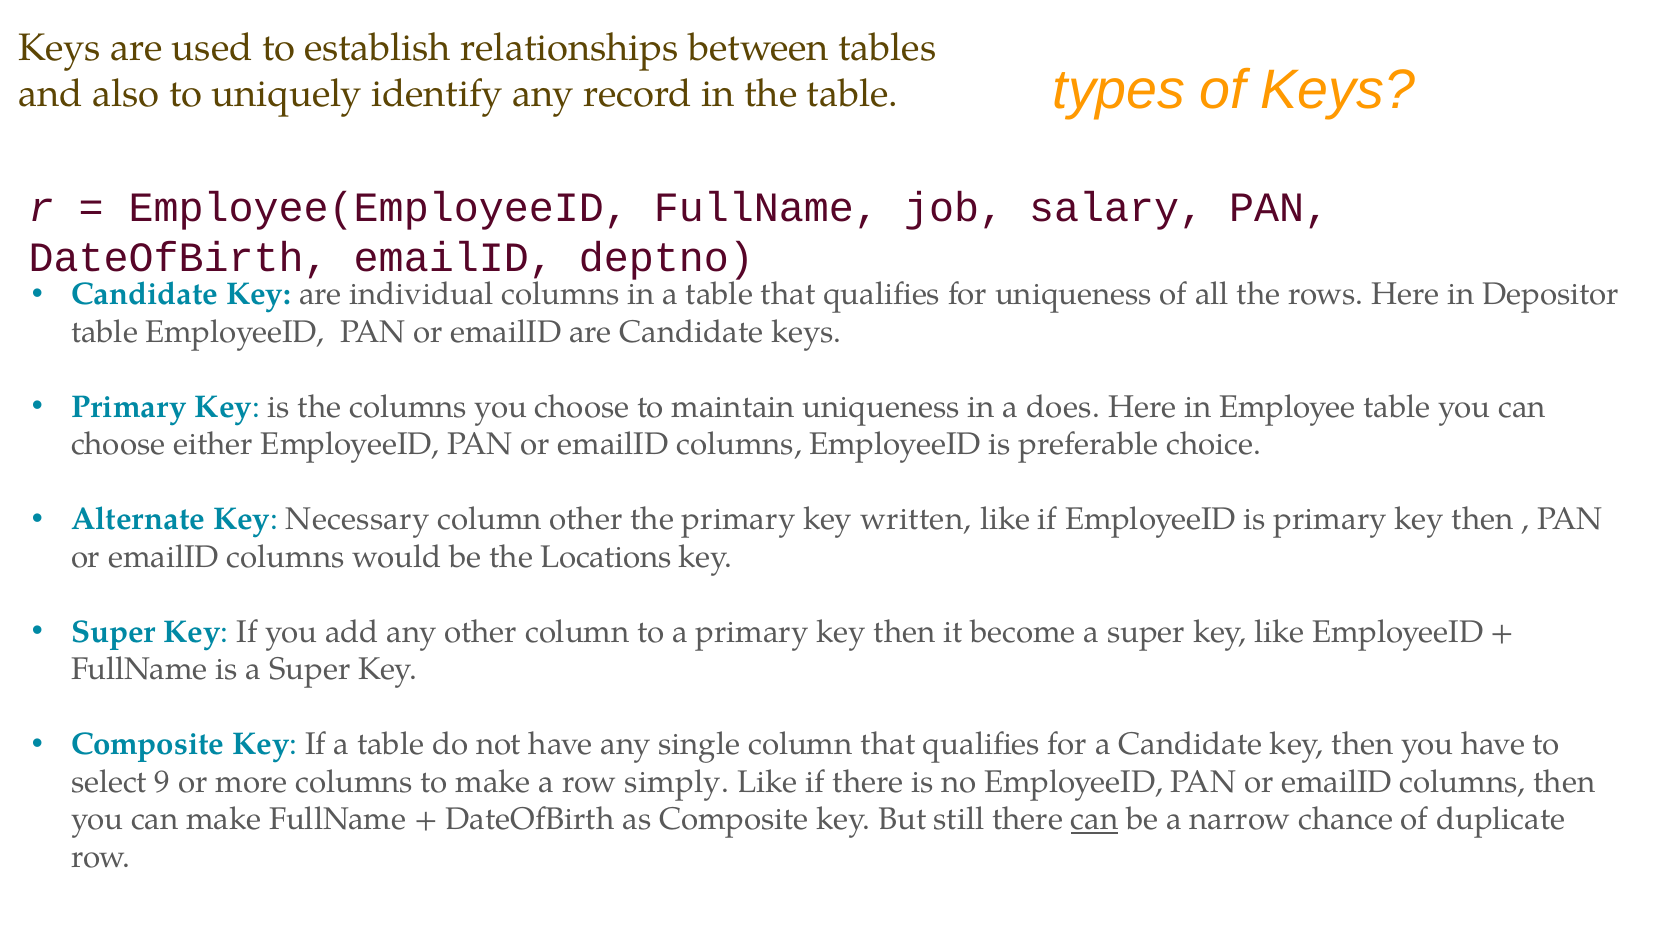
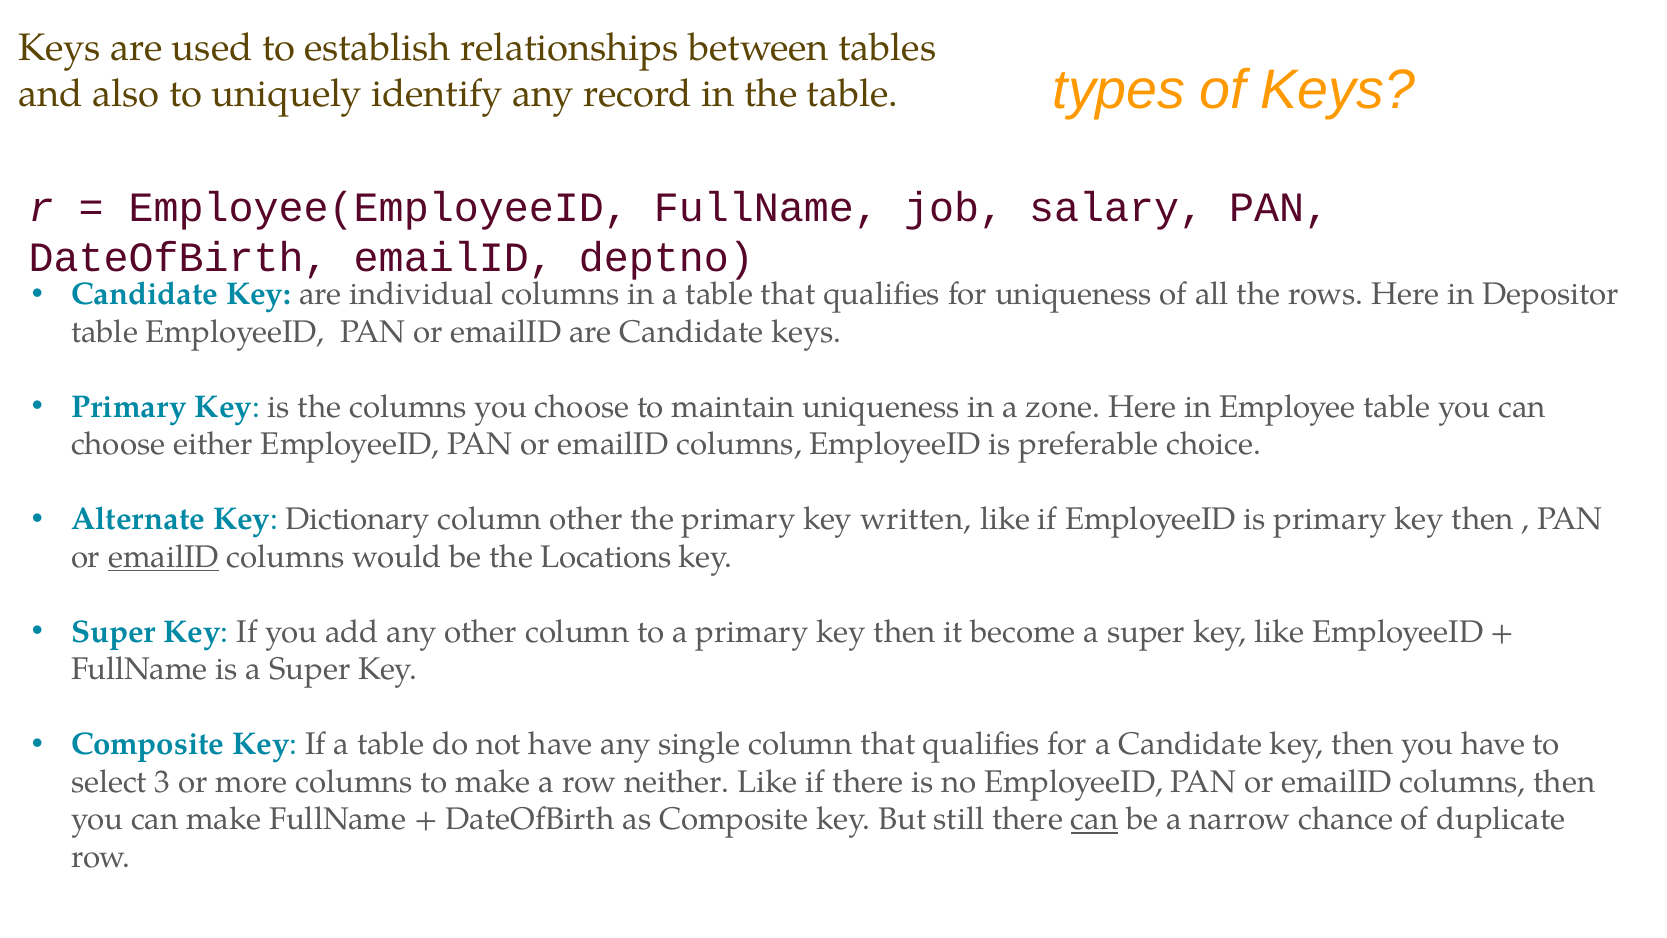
does: does -> zone
Necessary: Necessary -> Dictionary
emailID at (164, 557) underline: none -> present
9: 9 -> 3
simply: simply -> neither
